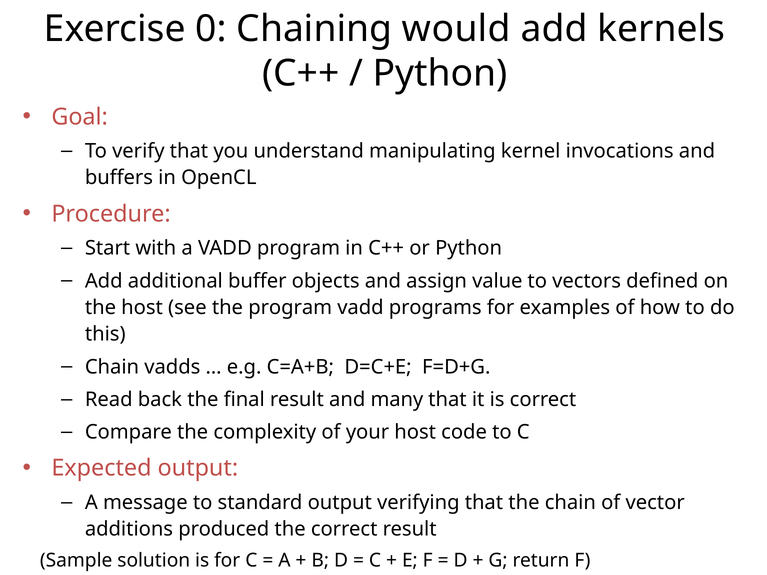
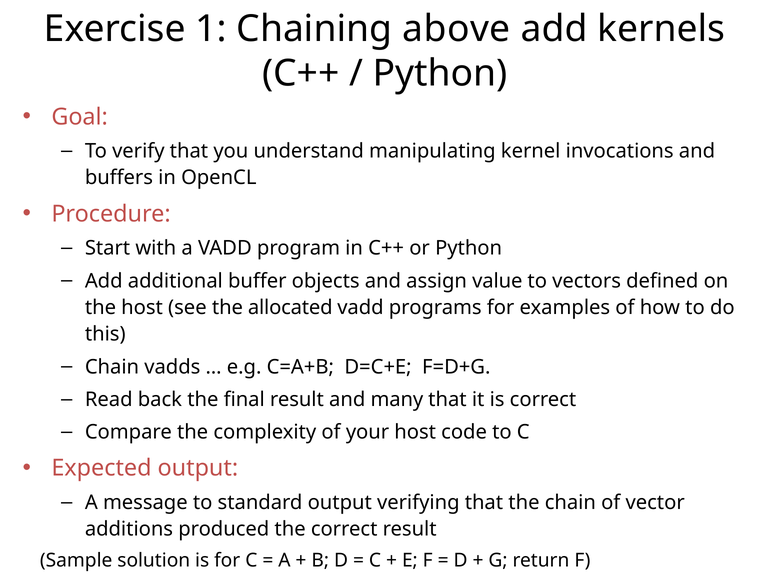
0: 0 -> 1
would: would -> above
the program: program -> allocated
